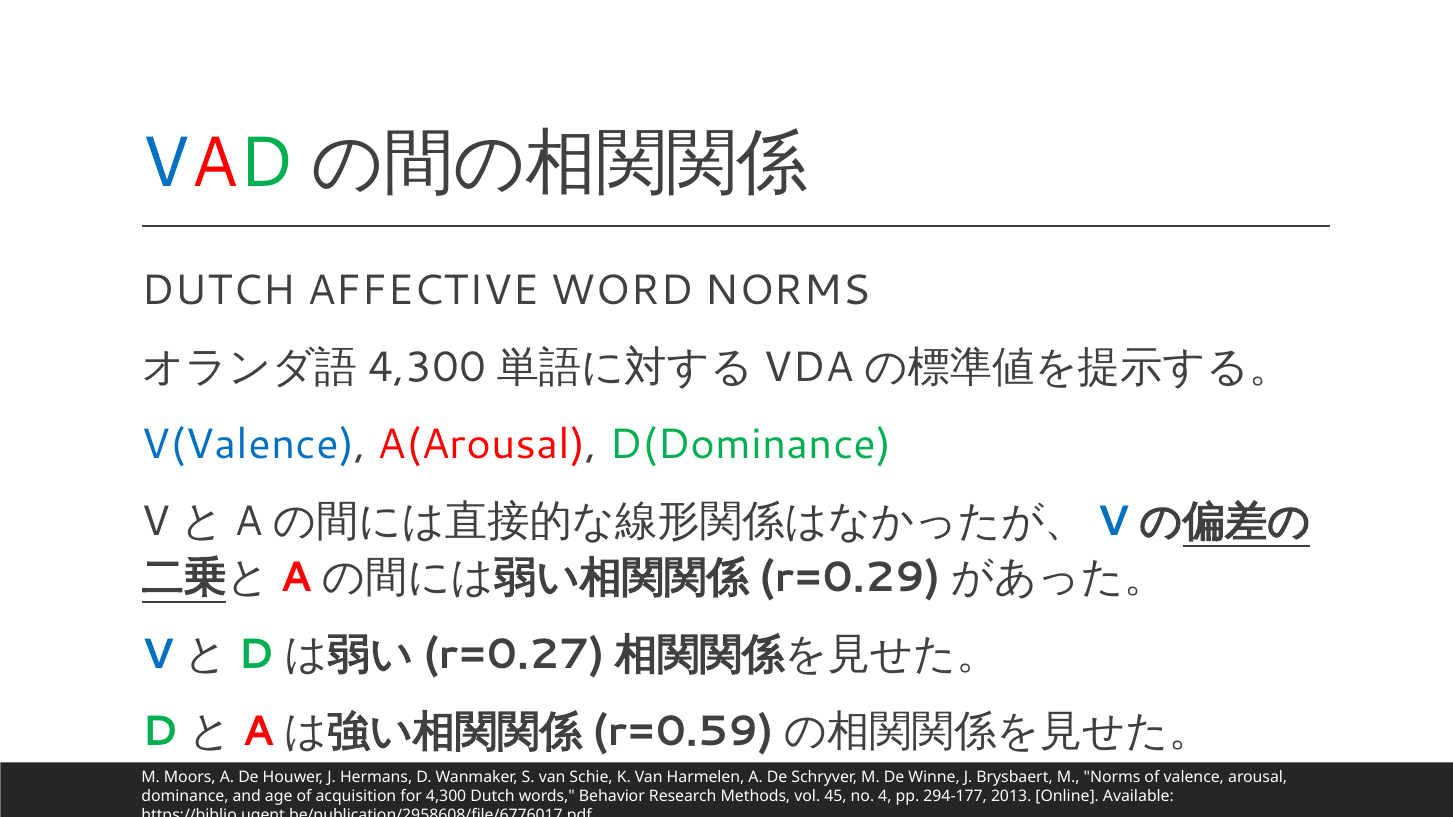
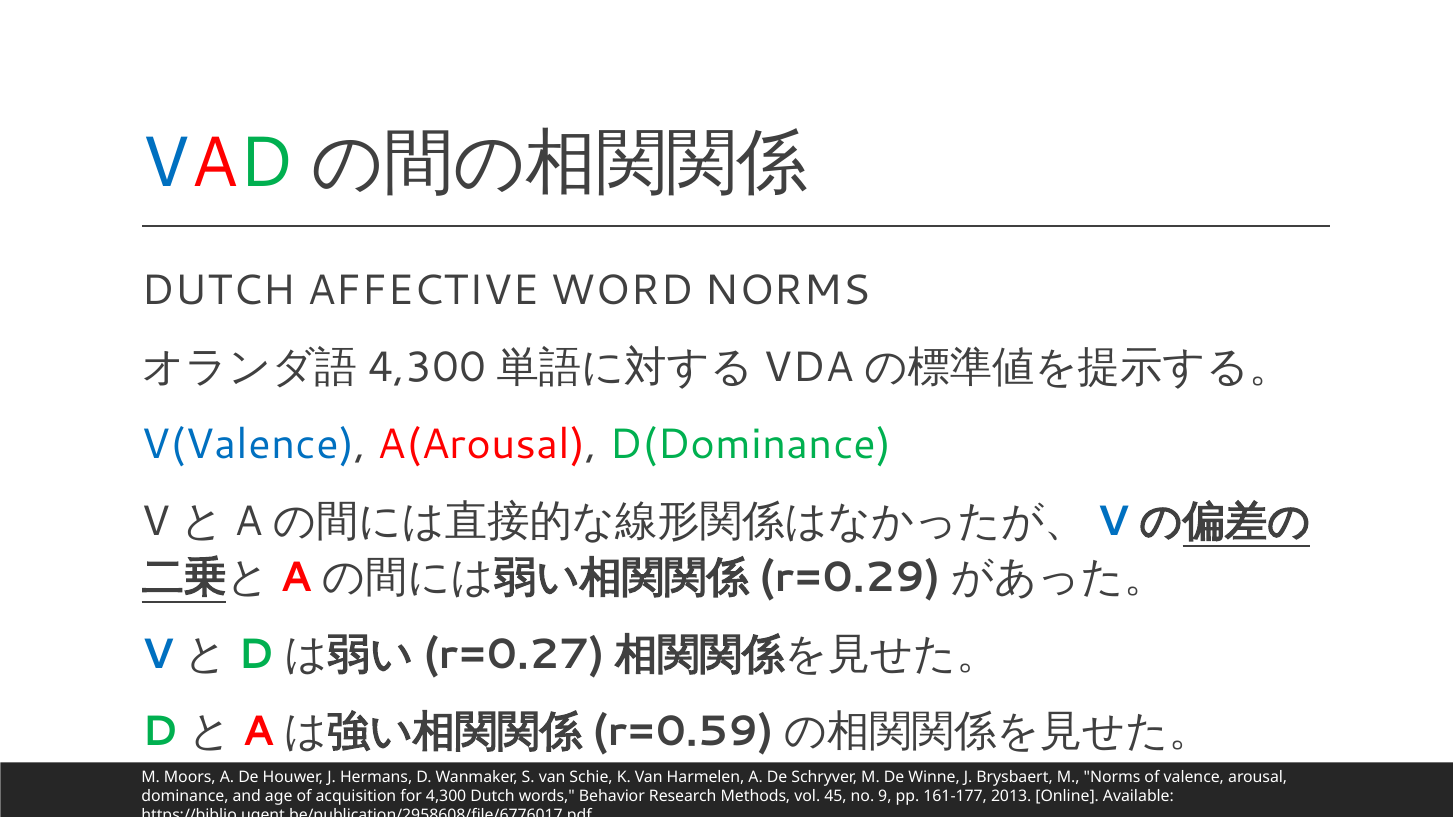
4: 4 -> 9
294-177: 294-177 -> 161-177
